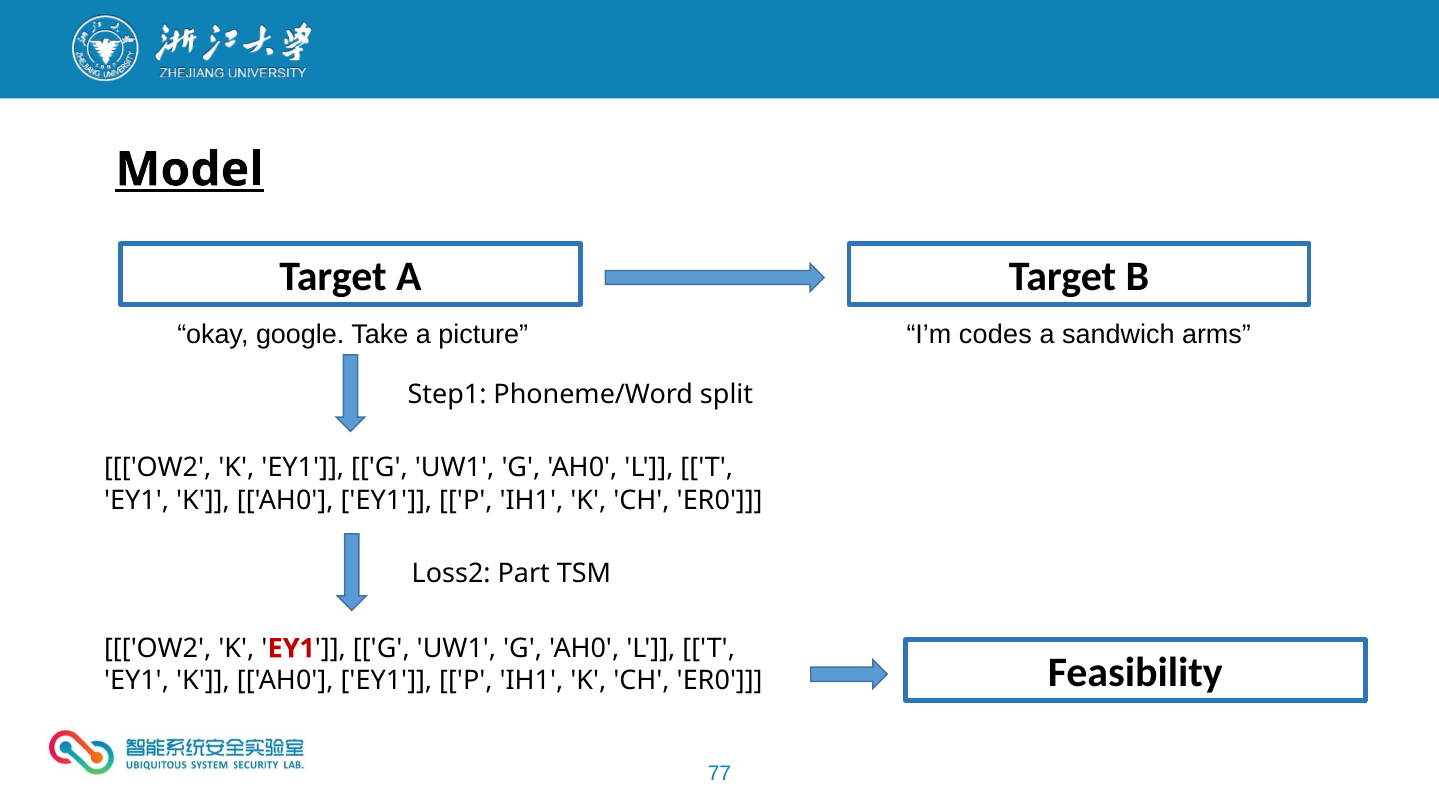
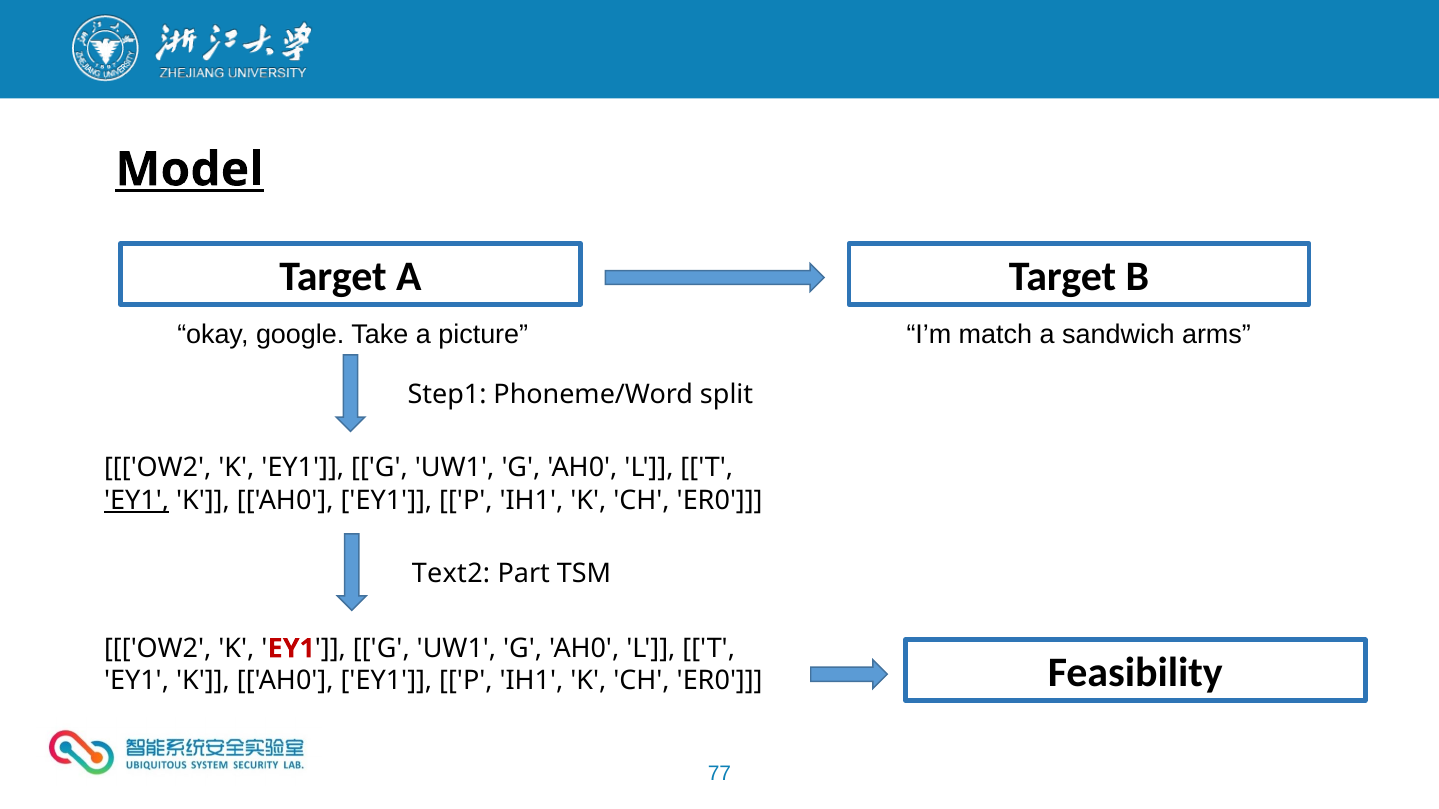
codes: codes -> match
EY1 at (137, 501) underline: none -> present
Loss2: Loss2 -> Text2
